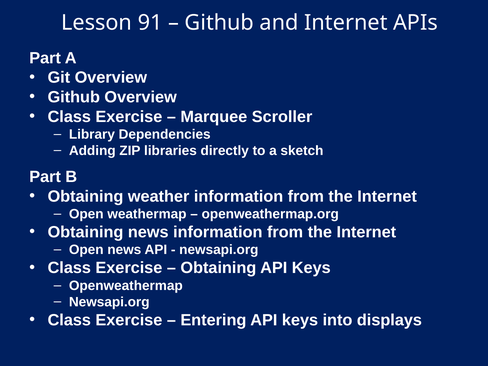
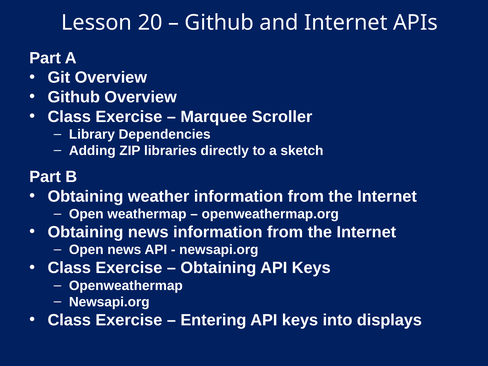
91: 91 -> 20
